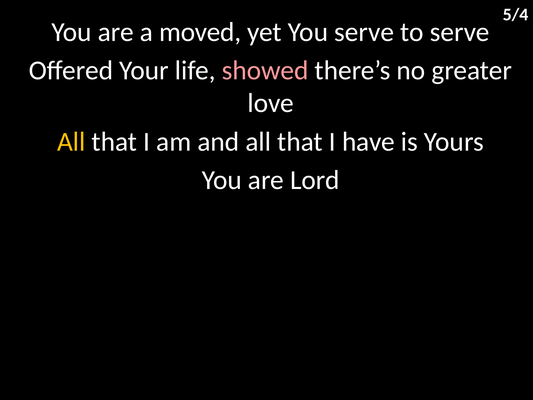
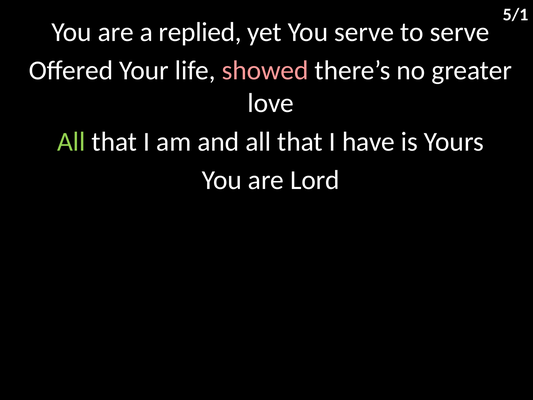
5/4: 5/4 -> 5/1
moved: moved -> replied
All at (71, 142) colour: yellow -> light green
